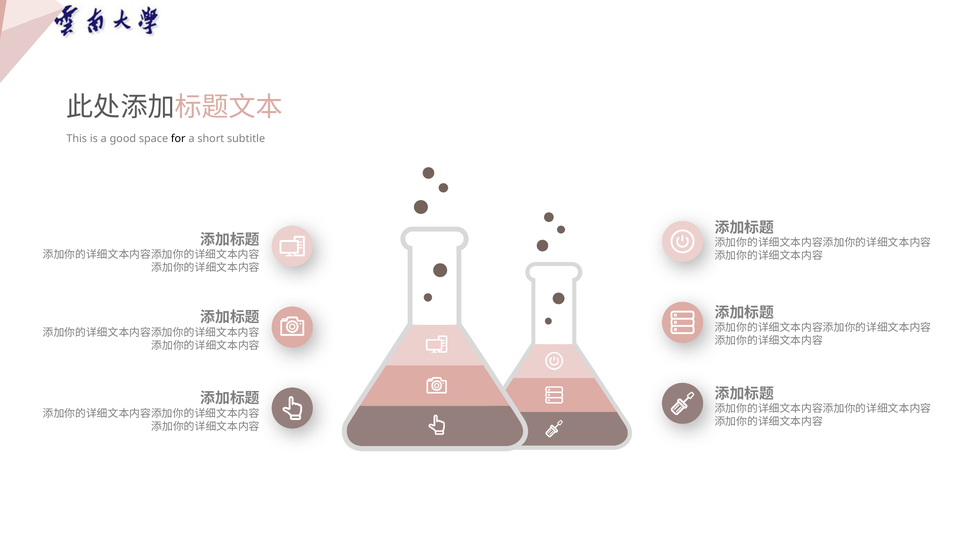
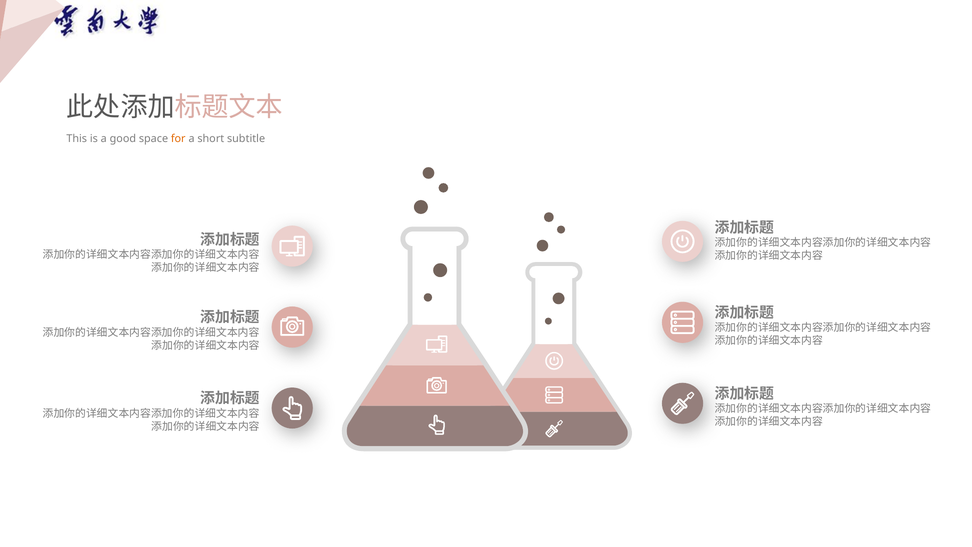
for colour: black -> orange
